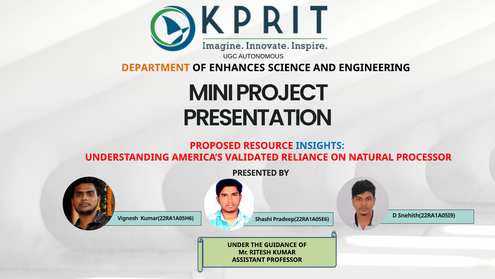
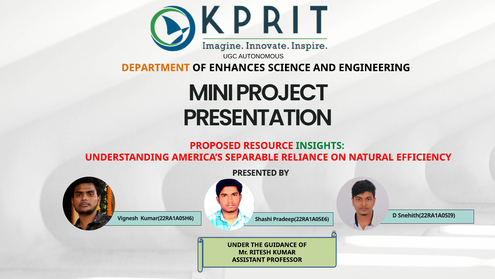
INSIGHTS colour: blue -> green
VALIDATED: VALIDATED -> SEPARABLE
PROCESSOR: PROCESSOR -> EFFICIENCY
